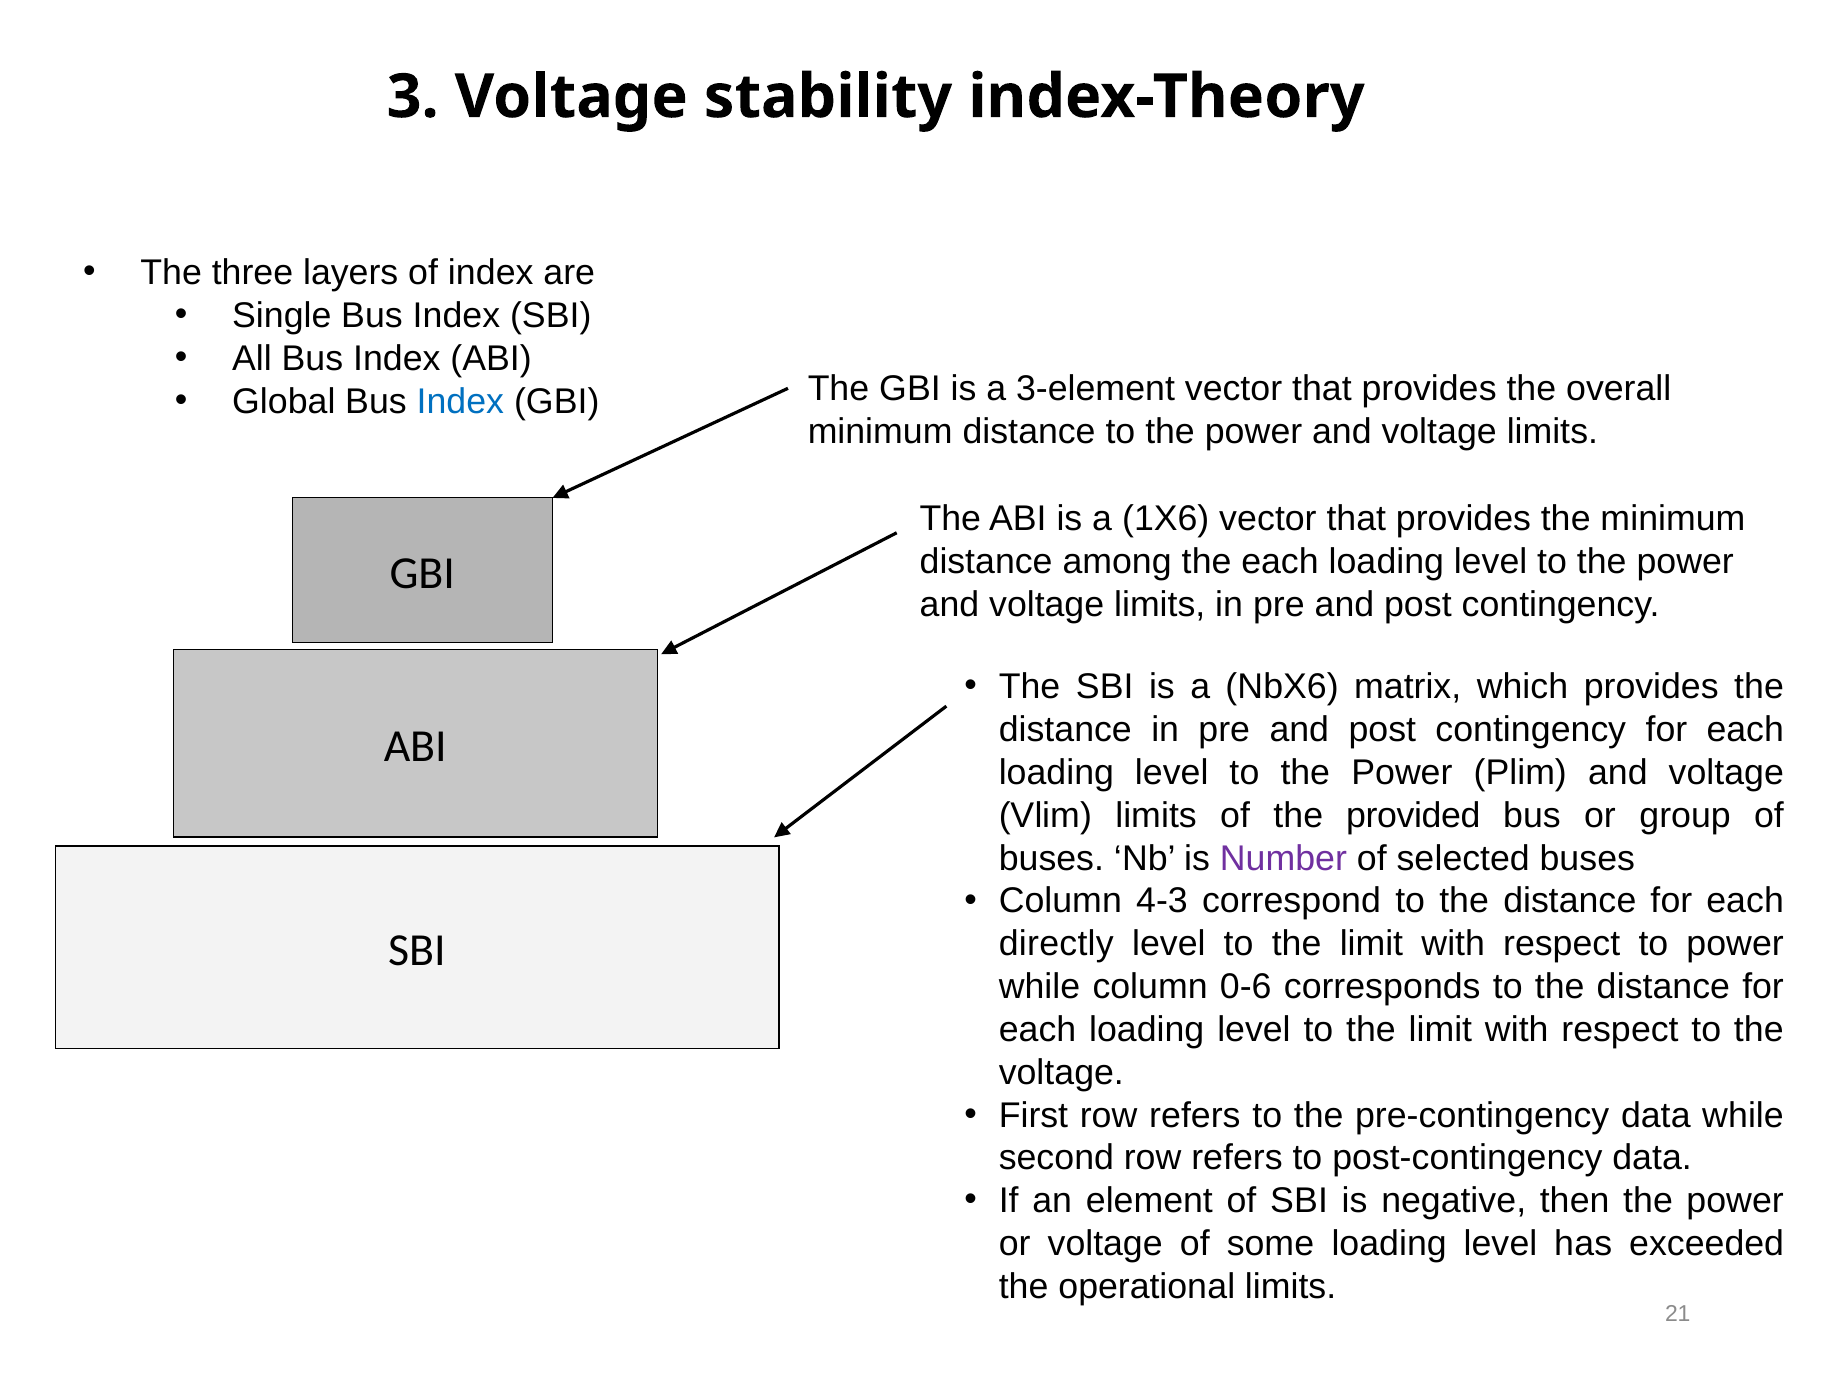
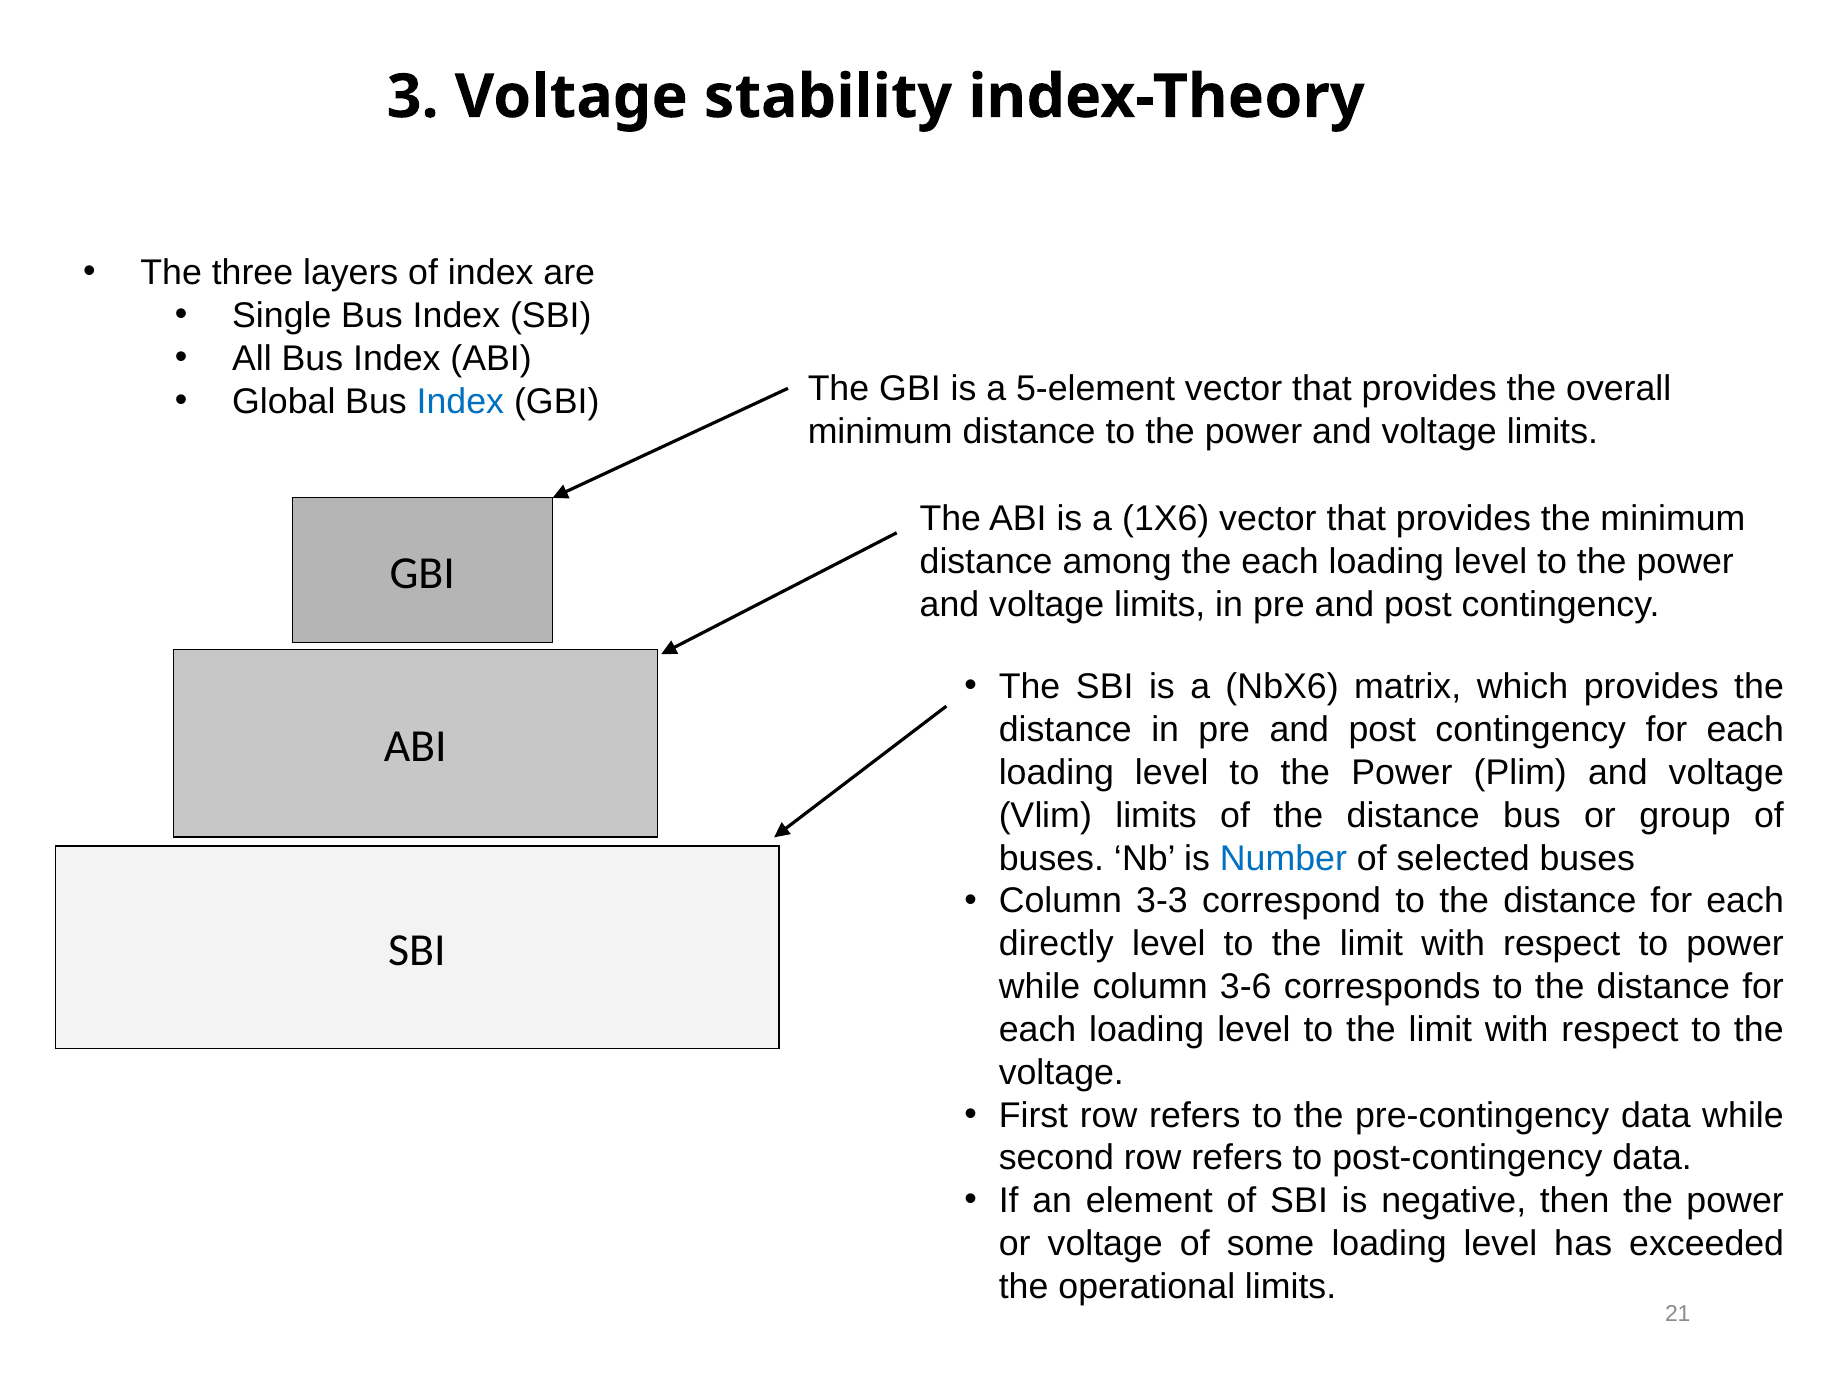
3-element: 3-element -> 5-element
of the provided: provided -> distance
Number colour: purple -> blue
4-3: 4-3 -> 3-3
0-6: 0-6 -> 3-6
